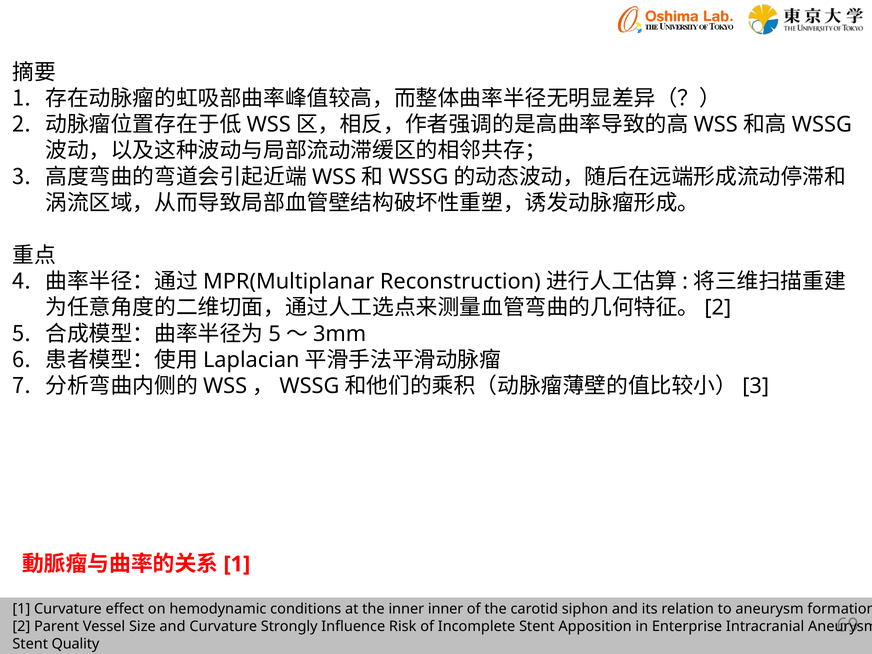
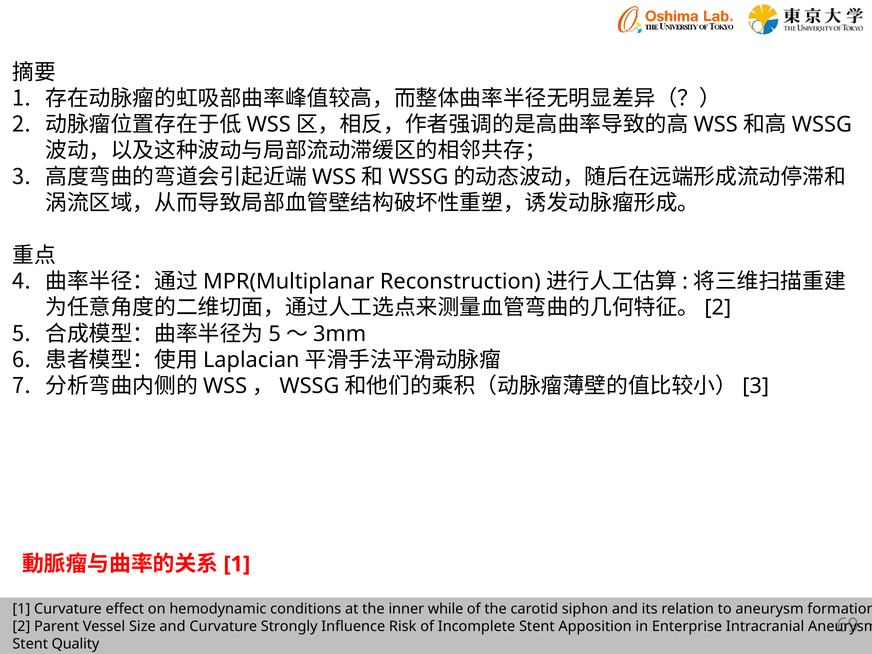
inner inner: inner -> while
